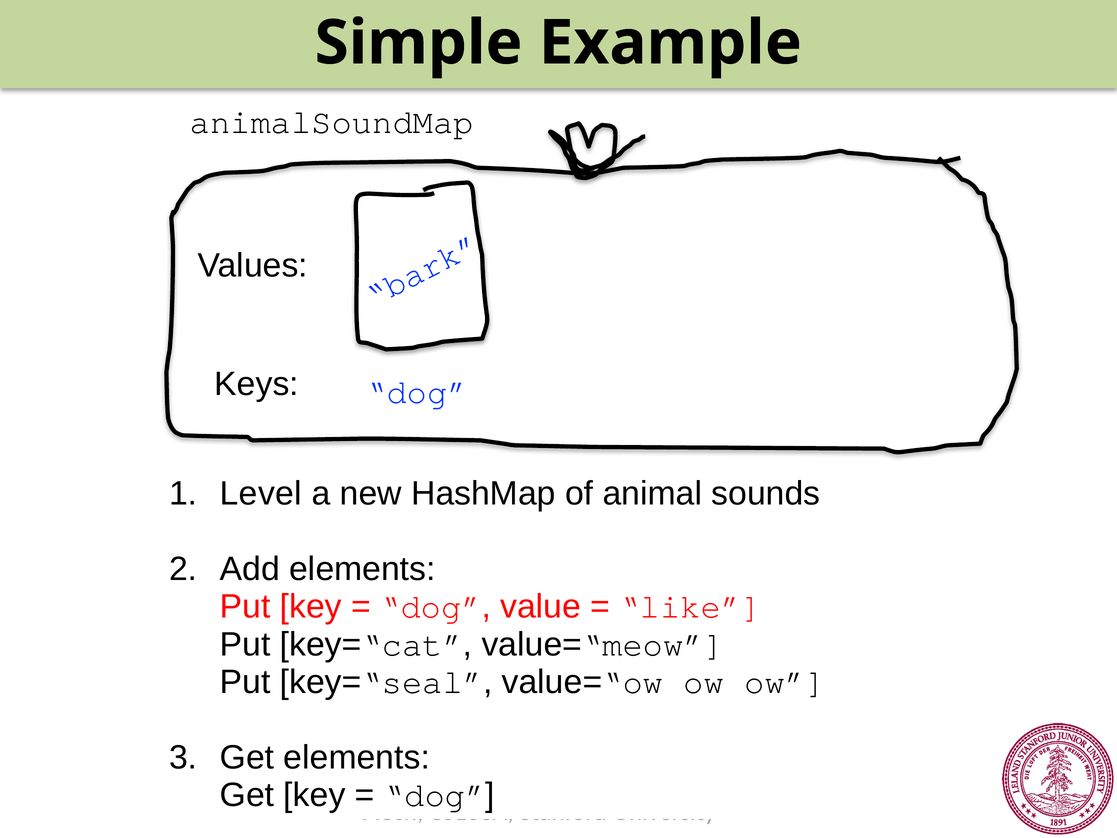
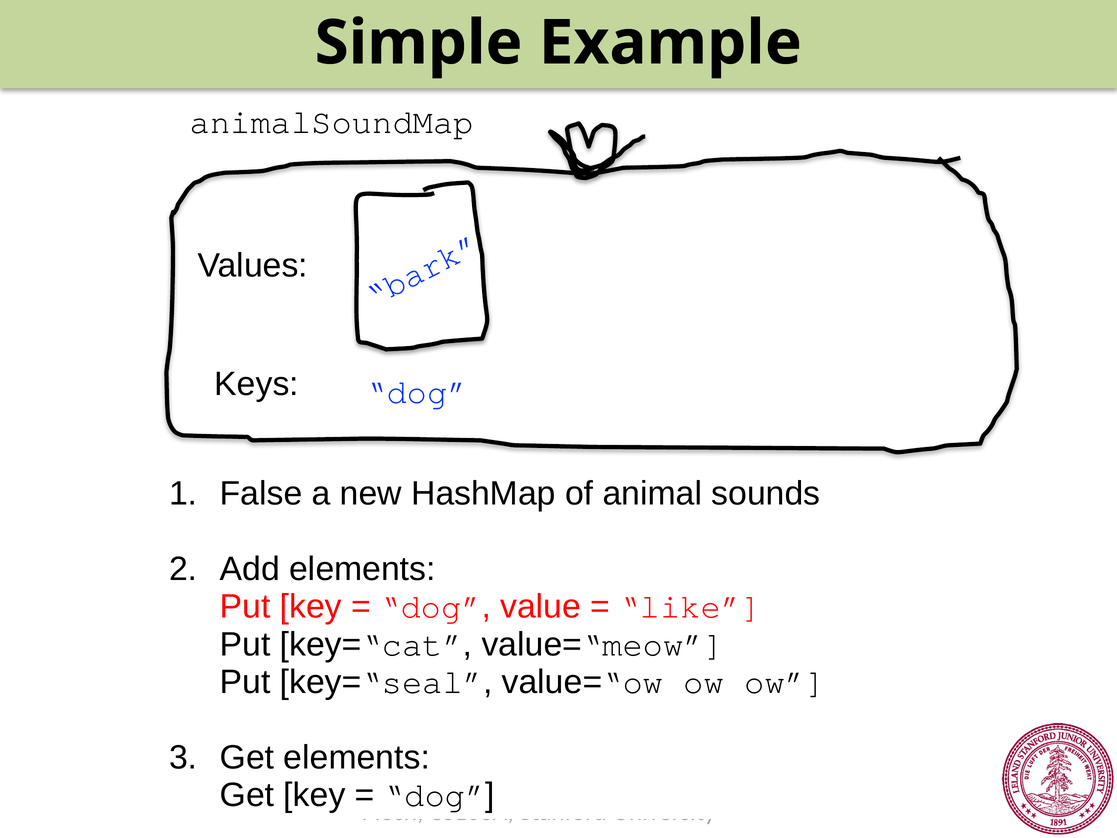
Level: Level -> False
